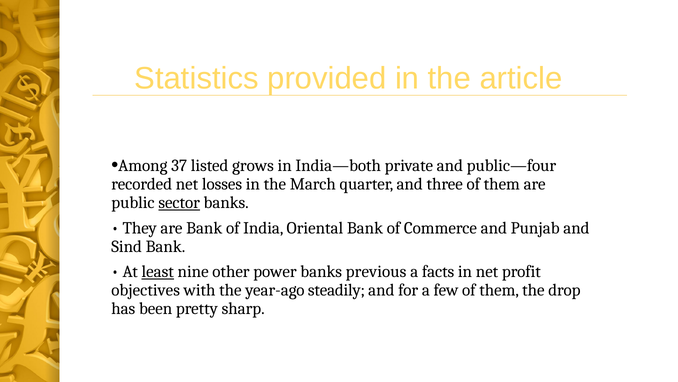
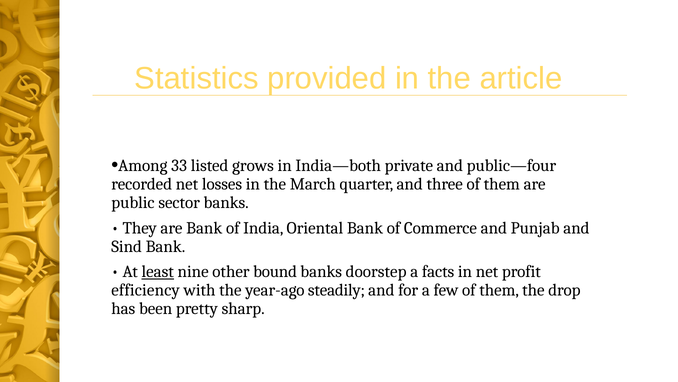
37: 37 -> 33
sector underline: present -> none
power: power -> bound
previous: previous -> doorstep
objectives: objectives -> efficiency
